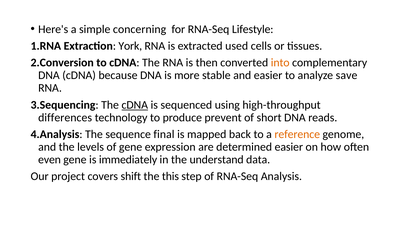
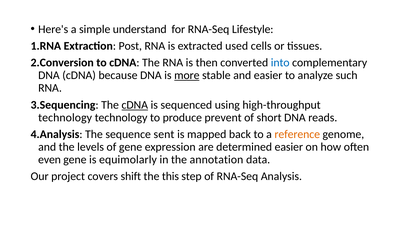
concerning: concerning -> understand
York: York -> Post
into colour: orange -> blue
more underline: none -> present
save: save -> such
differences at (65, 118): differences -> technology
final: final -> sent
immediately: immediately -> equimolarly
understand: understand -> annotation
